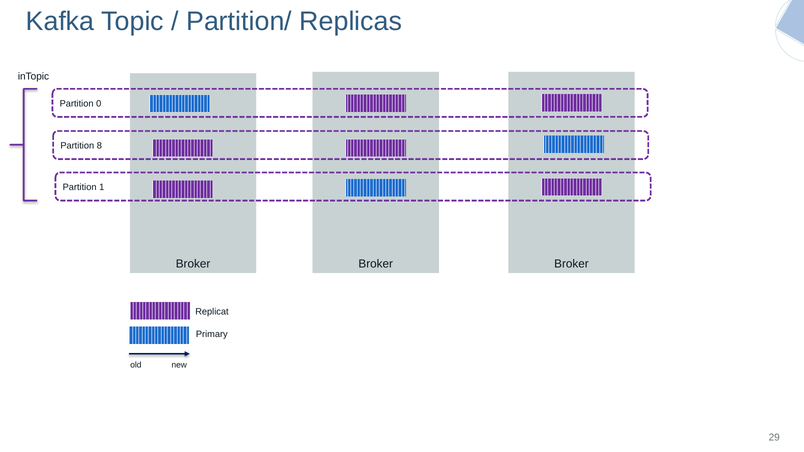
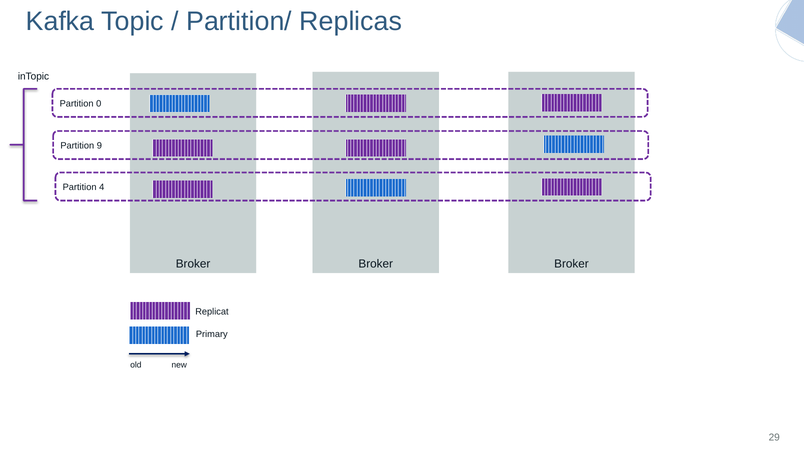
8: 8 -> 9
1: 1 -> 4
